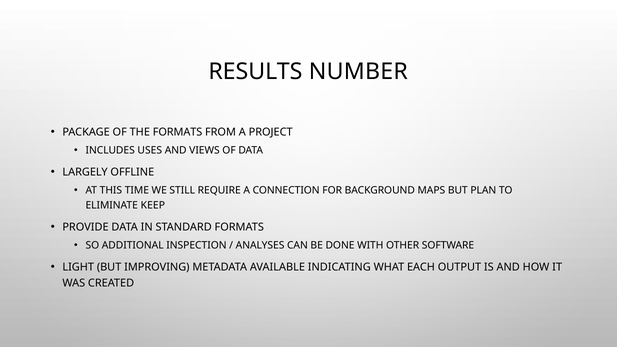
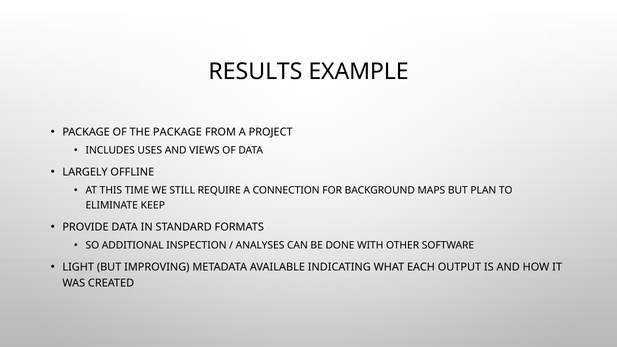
NUMBER: NUMBER -> EXAMPLE
THE FORMATS: FORMATS -> PACKAGE
